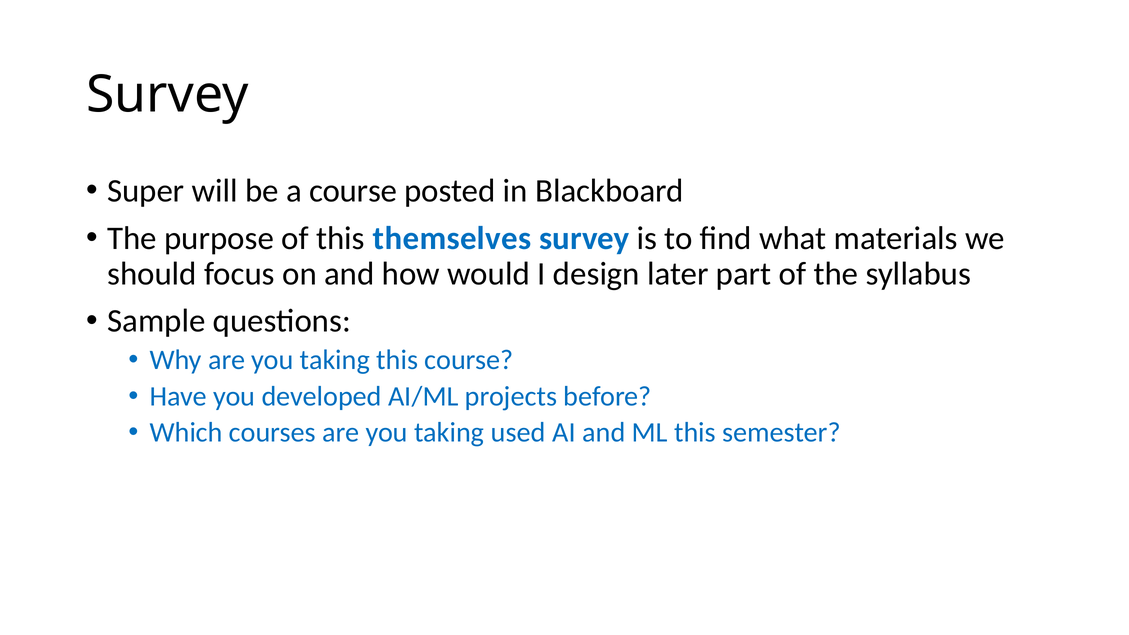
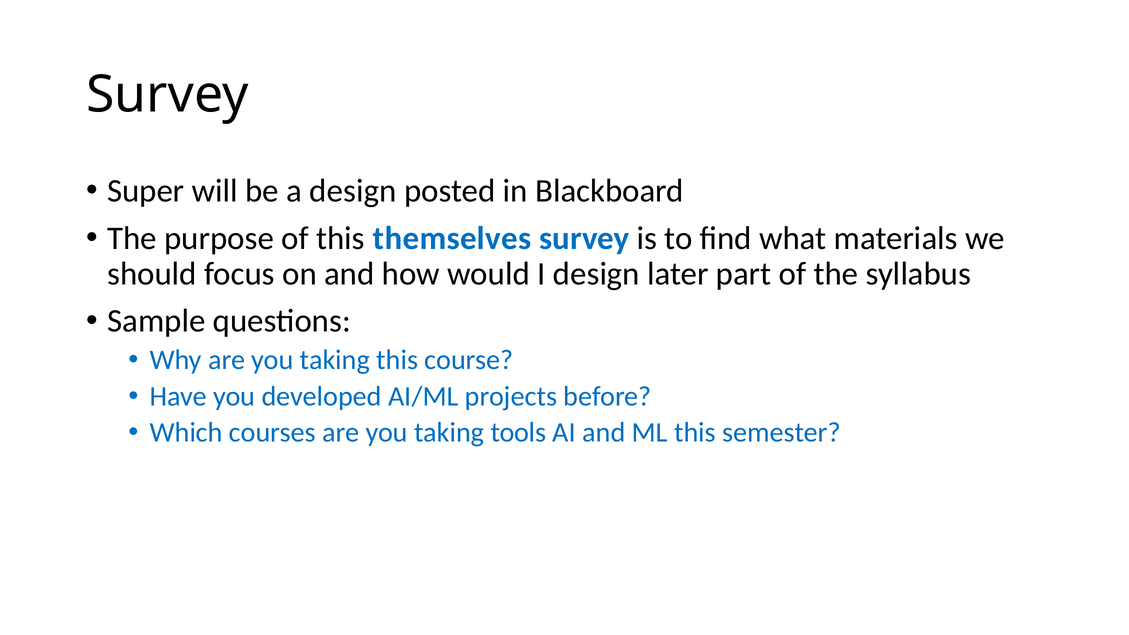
a course: course -> design
used: used -> tools
